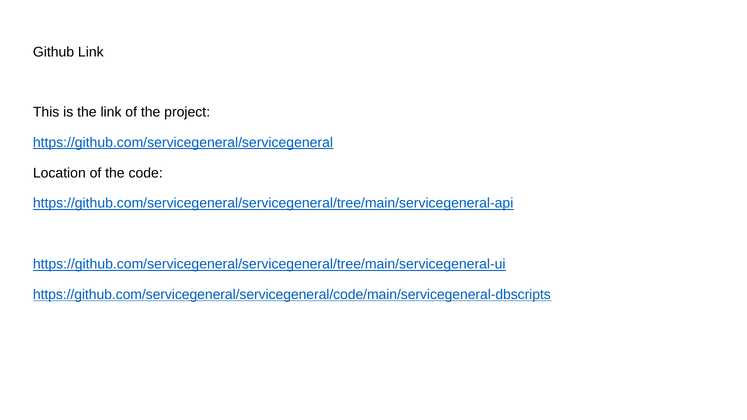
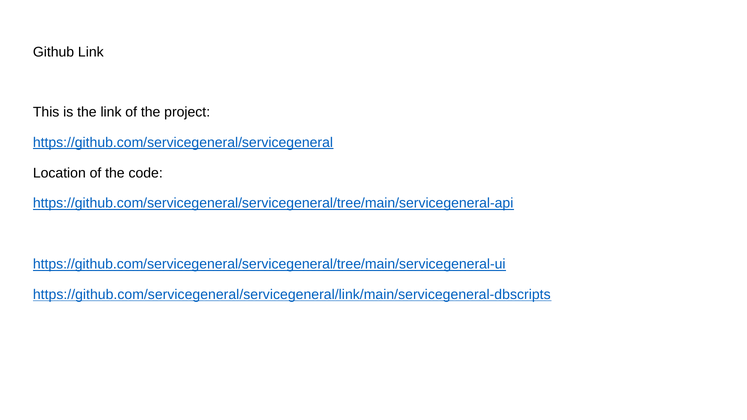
https://github.com/servicegeneral/servicegeneral/code/main/servicegeneral-dbscripts: https://github.com/servicegeneral/servicegeneral/code/main/servicegeneral-dbscripts -> https://github.com/servicegeneral/servicegeneral/link/main/servicegeneral-dbscripts
